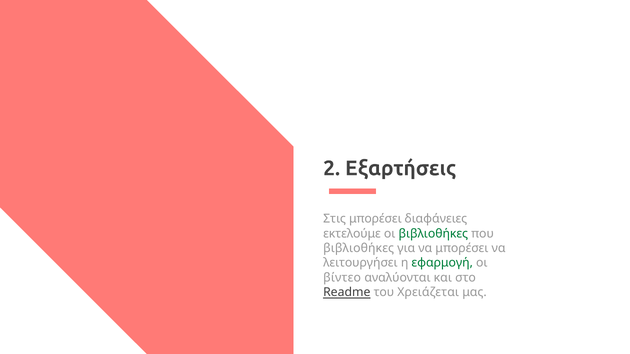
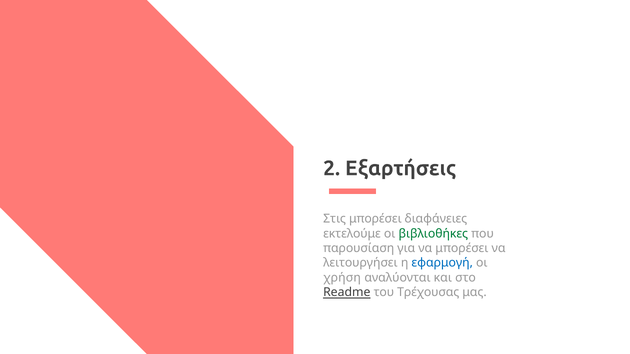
βιβλιοθήκες at (359, 248): βιβλιοθήκες -> παρουσίαση
εφαρμογή colour: green -> blue
βίντεο: βίντεο -> χρήση
Χρειάζεται: Χρειάζεται -> Τρέχουσας
